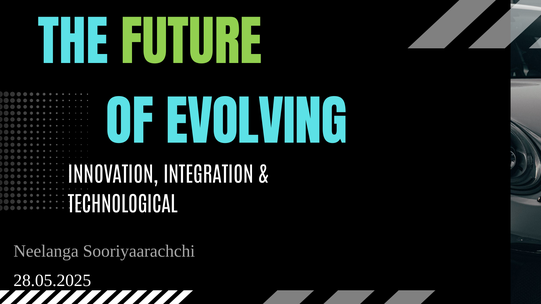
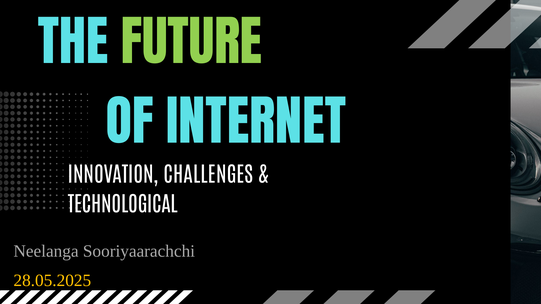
EVOLVING: EVOLVING -> INTERNET
INTEGRATION: INTEGRATION -> CHALLENGES
28.05.2025 colour: white -> yellow
